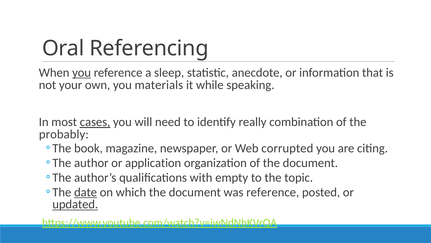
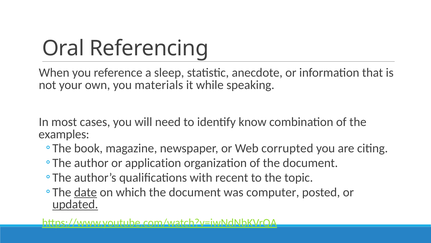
you at (82, 73) underline: present -> none
cases underline: present -> none
really: really -> know
probably: probably -> examples
empty: empty -> recent
was reference: reference -> computer
